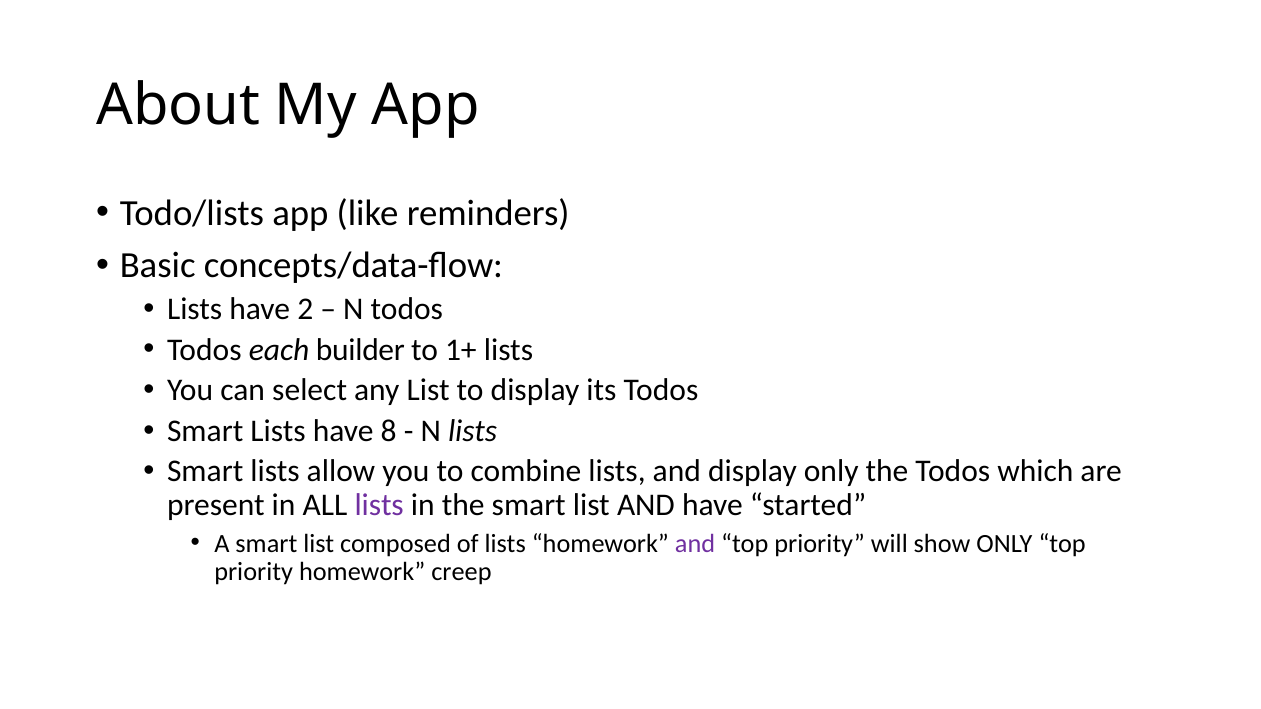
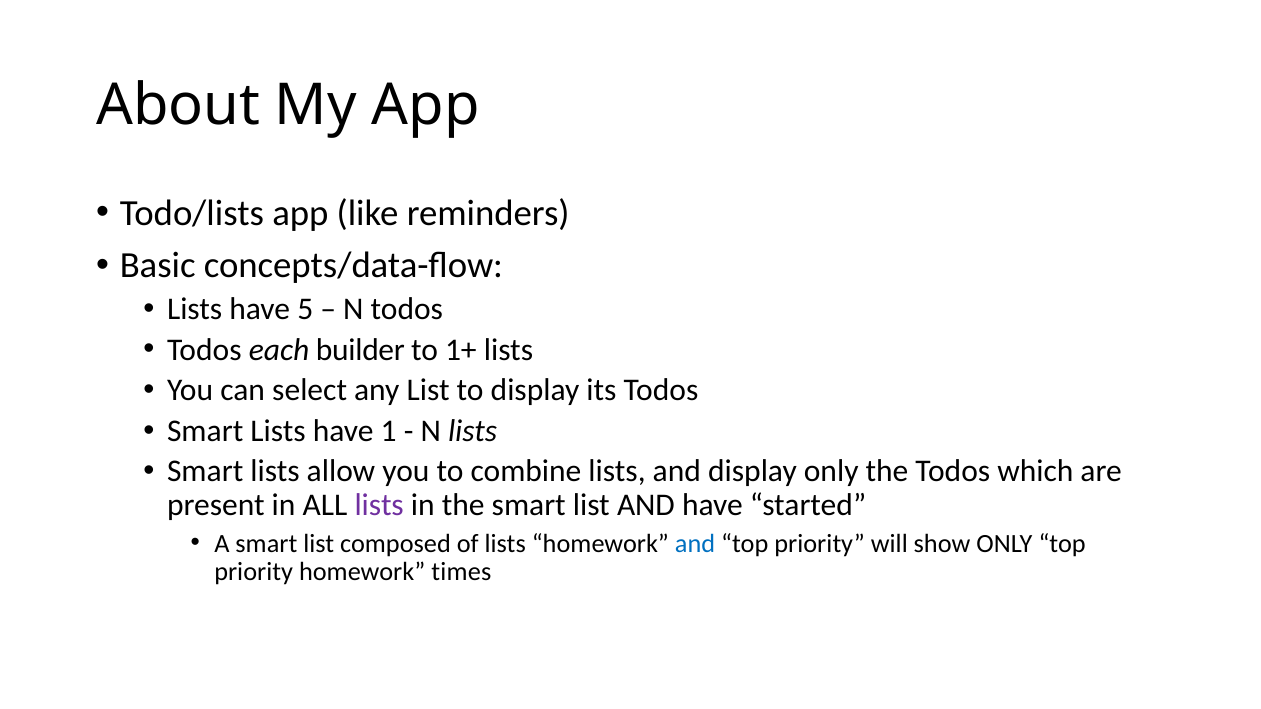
2: 2 -> 5
8: 8 -> 1
and at (695, 544) colour: purple -> blue
creep: creep -> times
